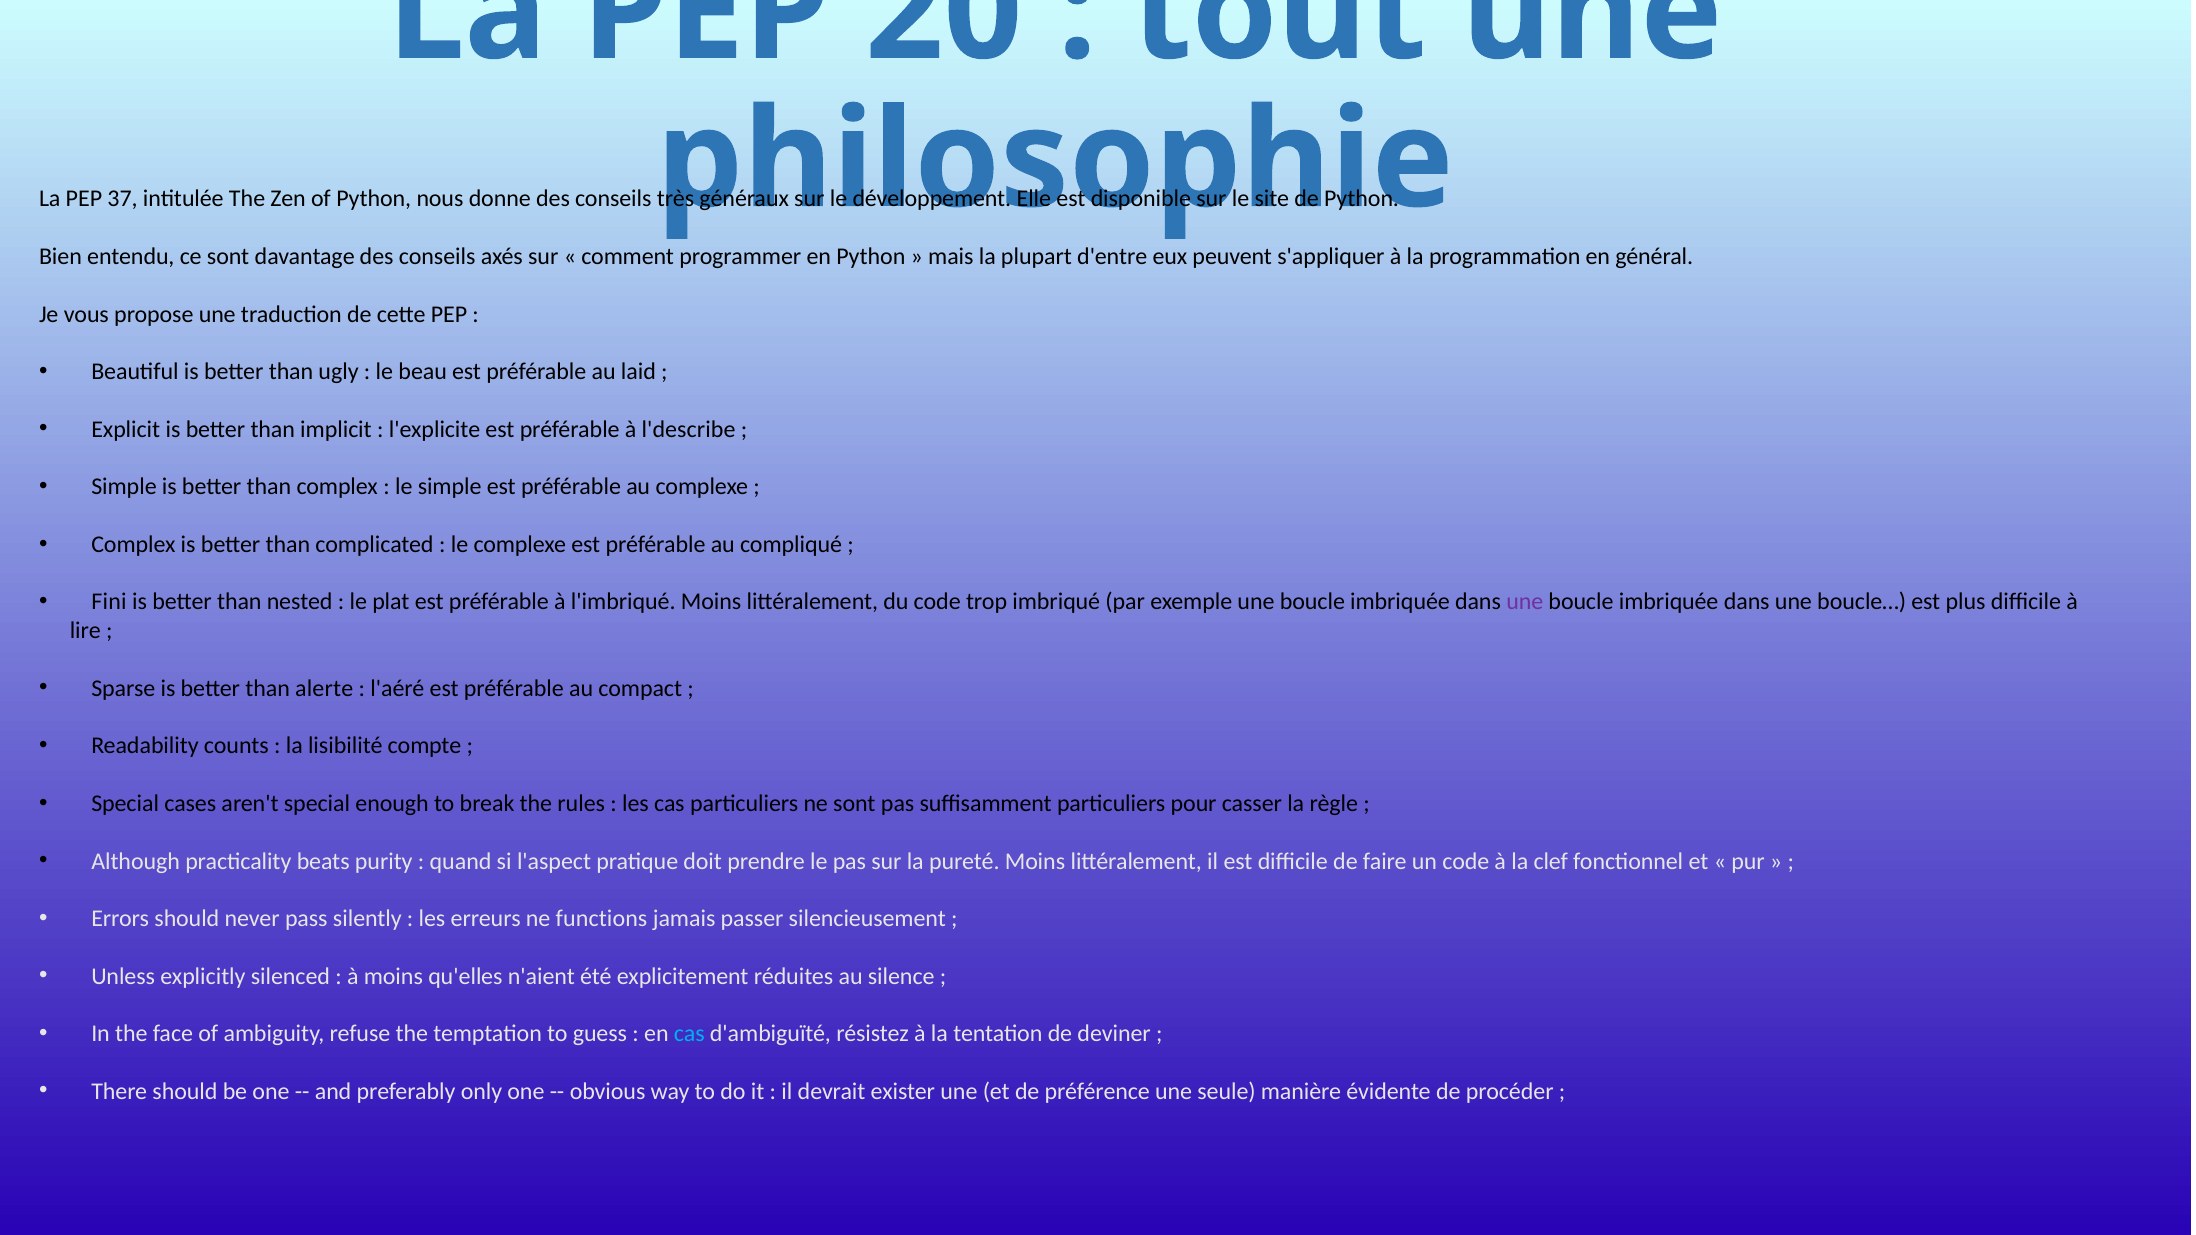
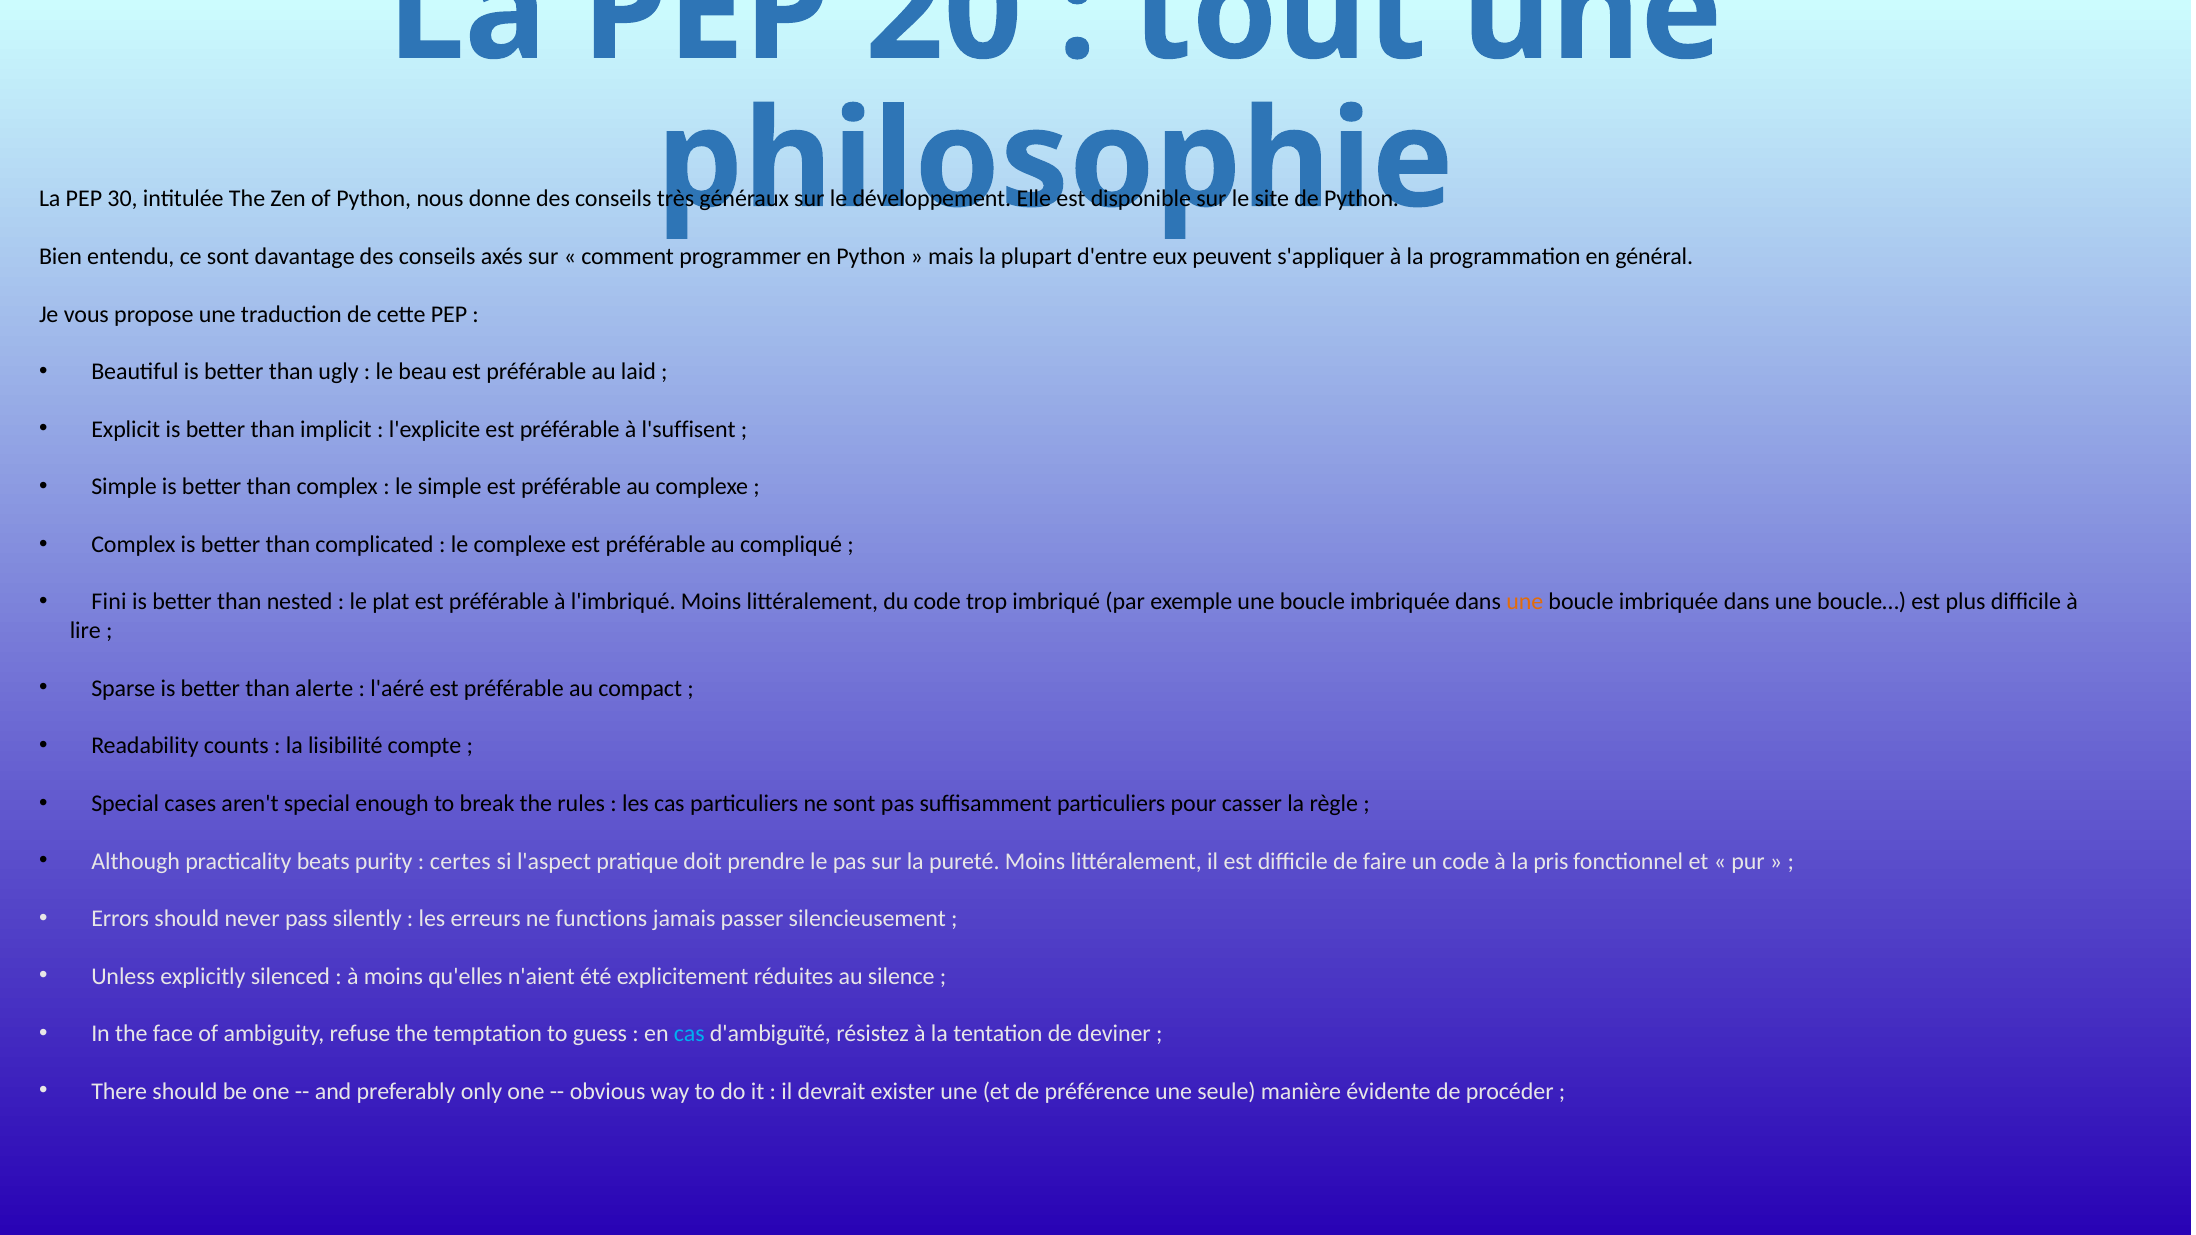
37: 37 -> 30
l'describe: l'describe -> l'suffisent
une at (1525, 602) colour: purple -> orange
quand: quand -> certes
clef: clef -> pris
